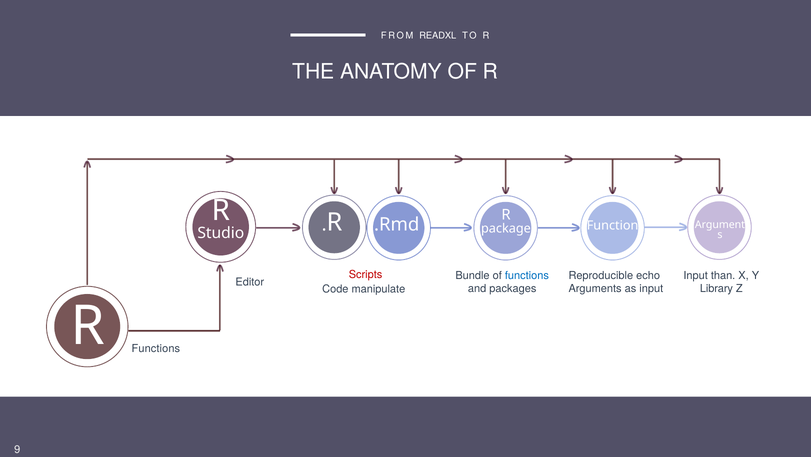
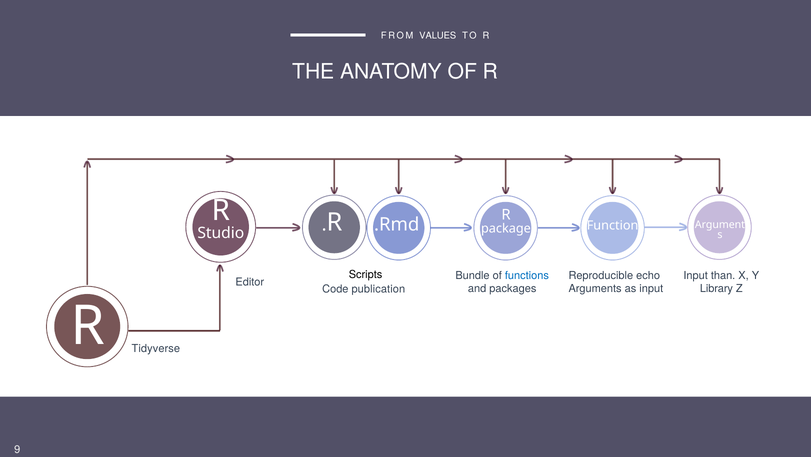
READXL: READXL -> VALUES
Scripts colour: red -> black
manipulate: manipulate -> publication
Functions at (156, 348): Functions -> Tidyverse
